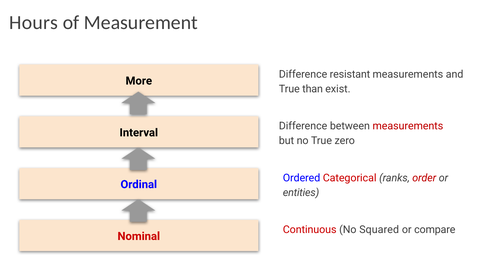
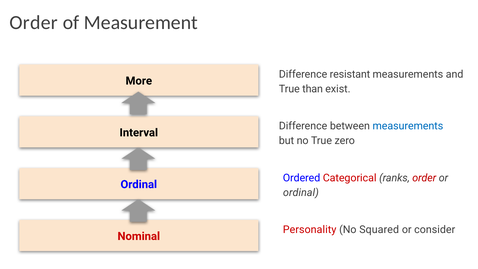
Hours at (34, 23): Hours -> Order
measurements at (408, 126) colour: red -> blue
entities at (301, 192): entities -> ordinal
Continuous: Continuous -> Personality
compare: compare -> consider
